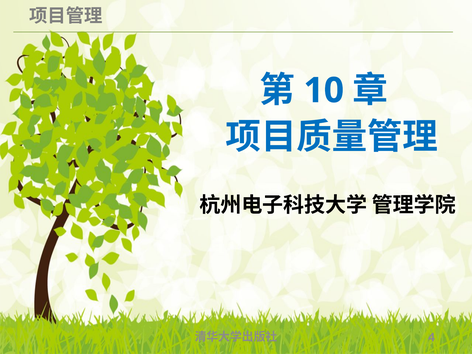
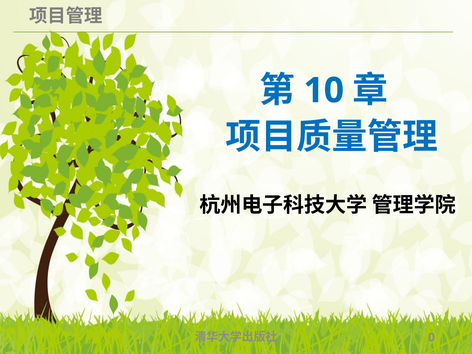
4: 4 -> 0
